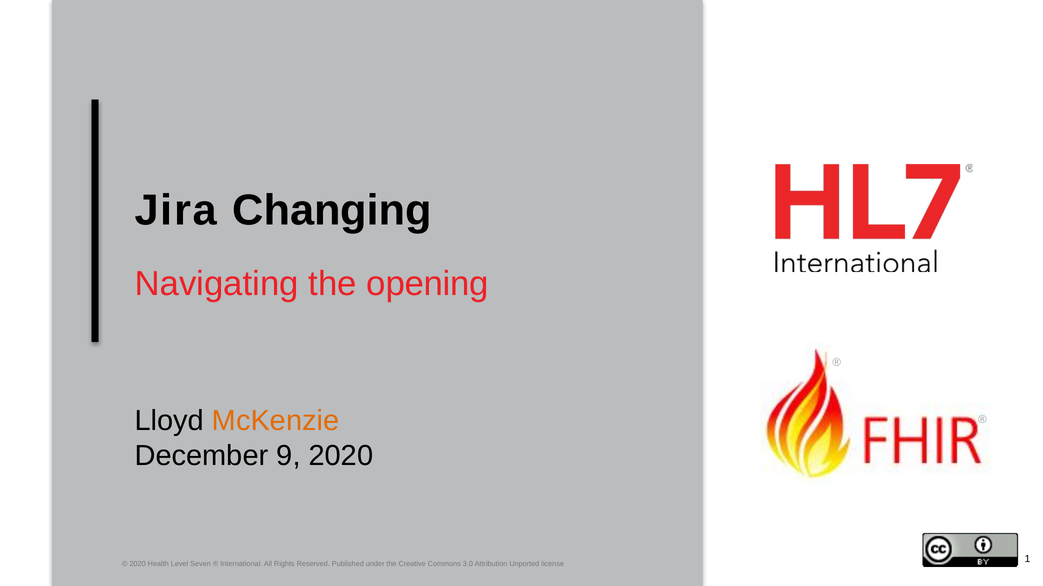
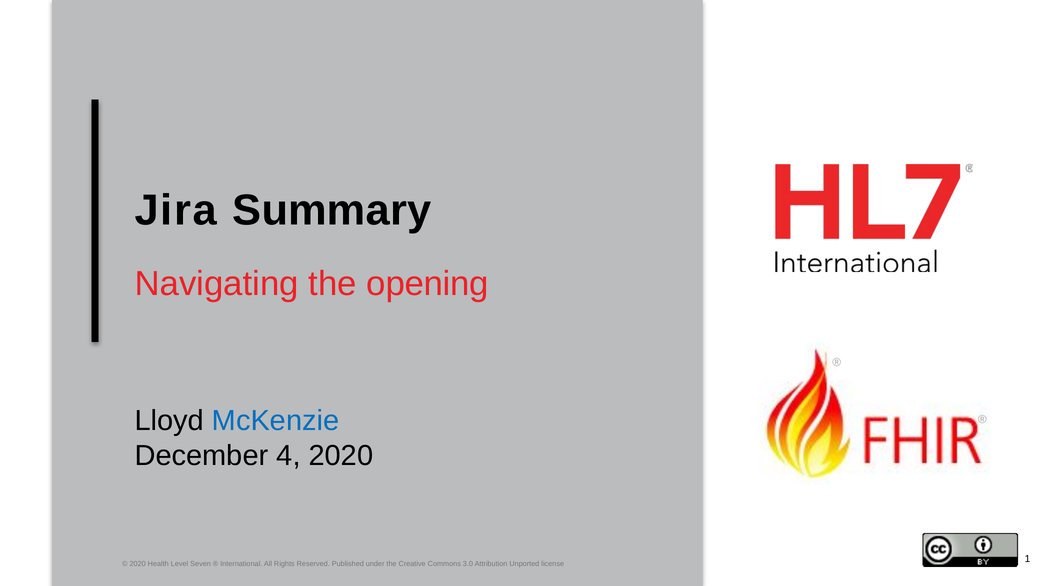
Changing: Changing -> Summary
McKenzie colour: orange -> blue
9: 9 -> 4
